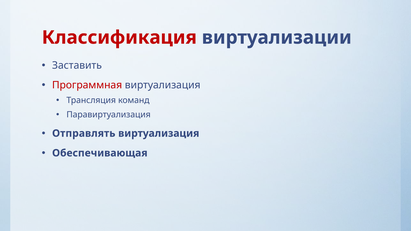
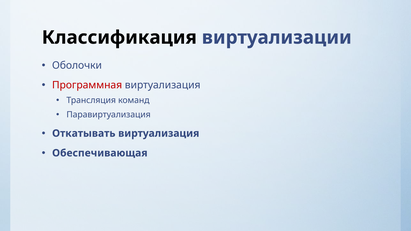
Классификация colour: red -> black
Заставить: Заставить -> Оболочки
Отправлять: Отправлять -> Откатывать
